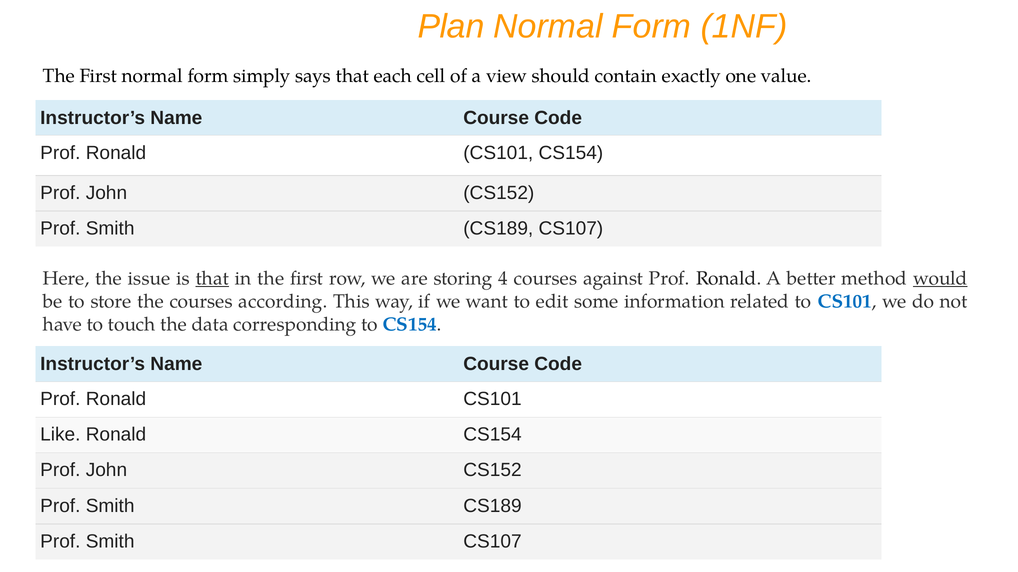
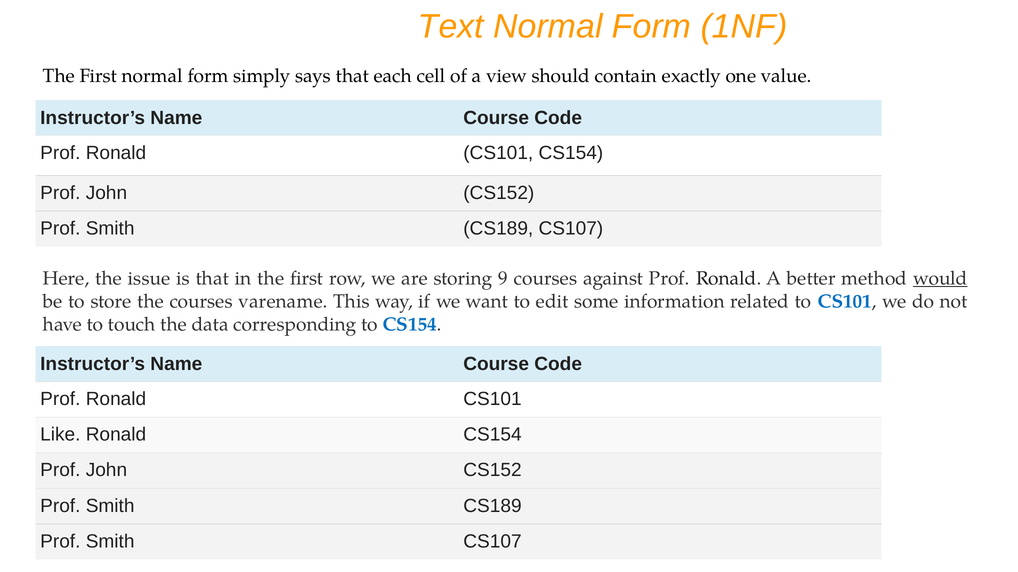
Plan: Plan -> Text
that at (212, 279) underline: present -> none
4: 4 -> 9
according: according -> varename
